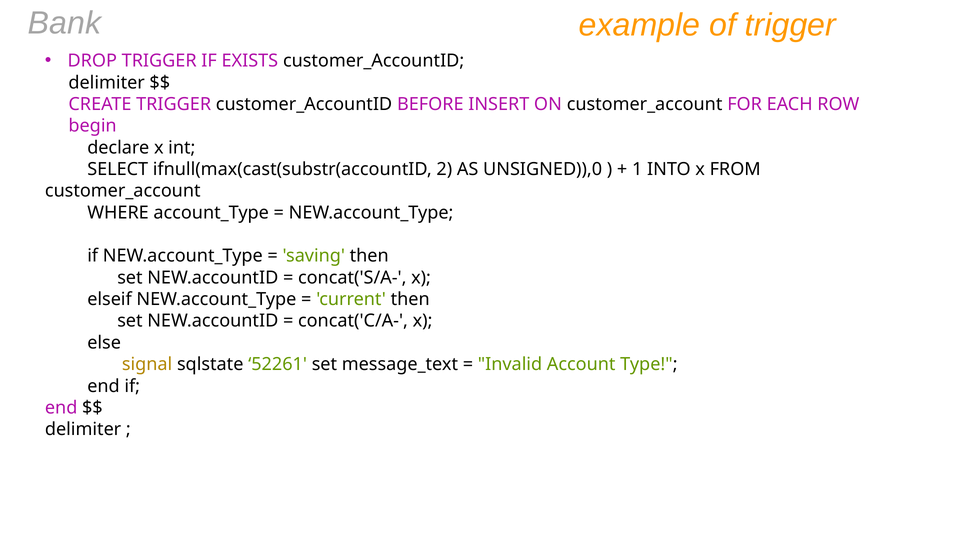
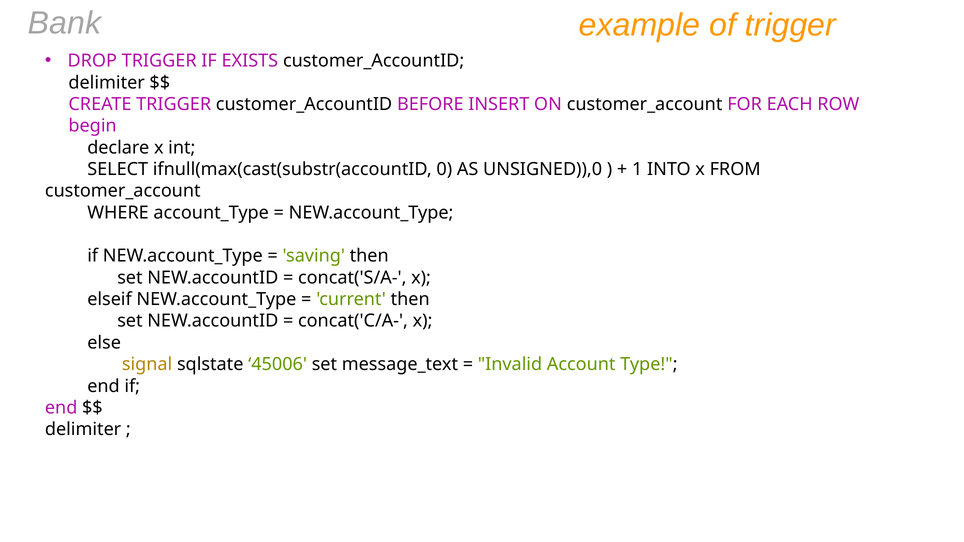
2: 2 -> 0
52261: 52261 -> 45006
